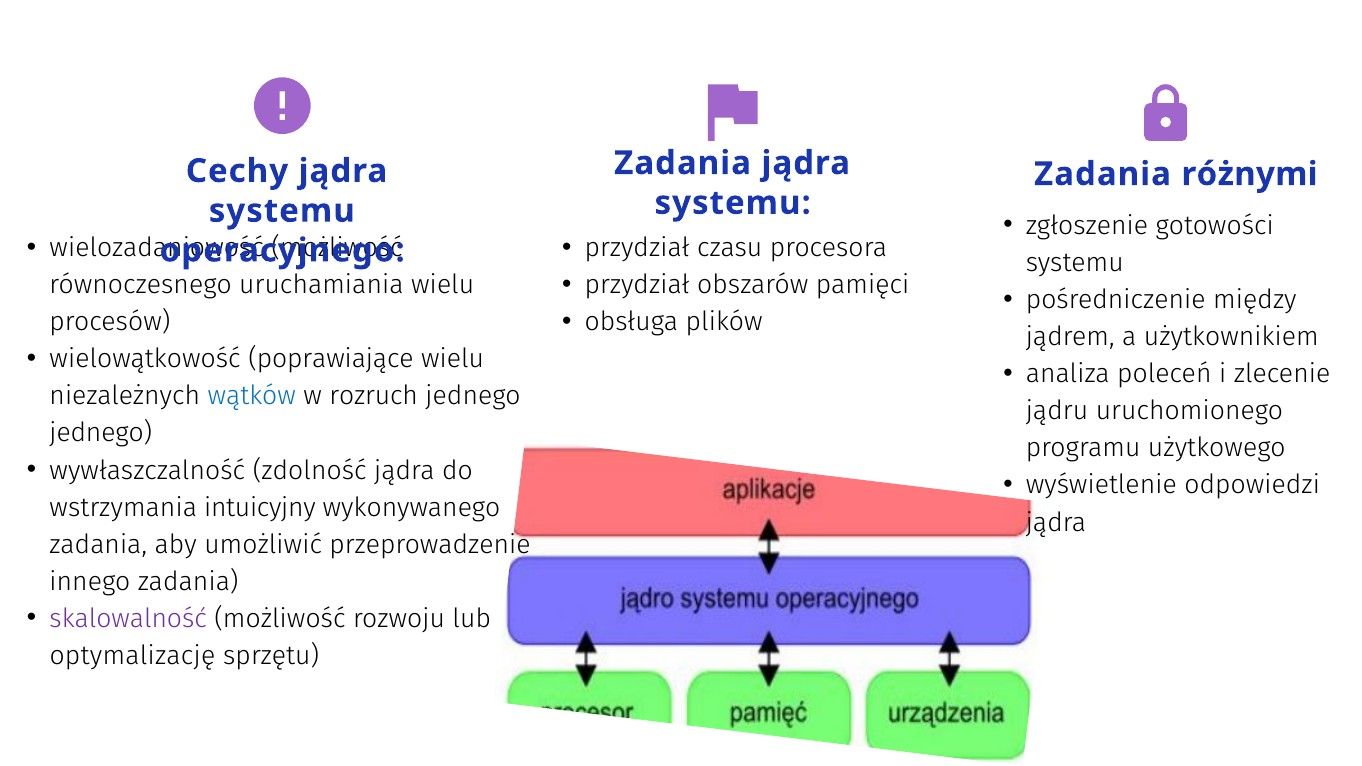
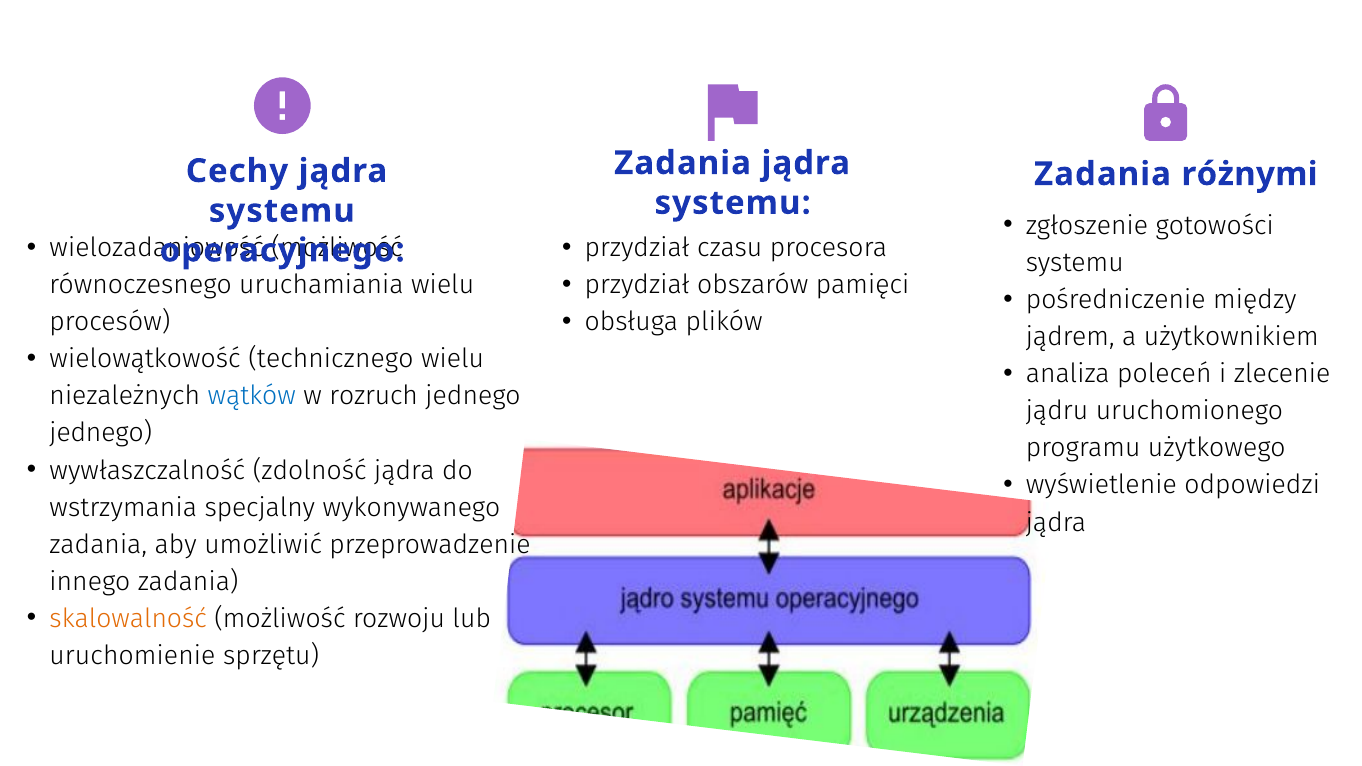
poprawiające: poprawiające -> technicznego
intuicyjny: intuicyjny -> specjalny
skalowalność colour: purple -> orange
optymalizację: optymalizację -> uruchomienie
